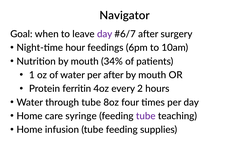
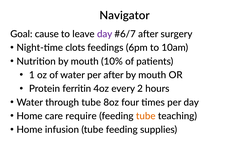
when: when -> cause
hour: hour -> clots
34%: 34% -> 10%
syringe: syringe -> require
tube at (146, 116) colour: purple -> orange
